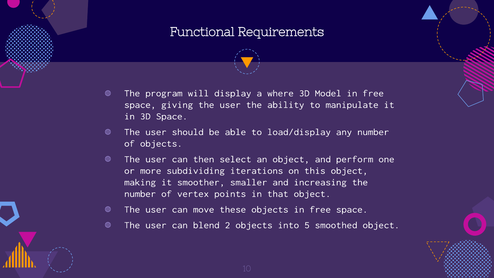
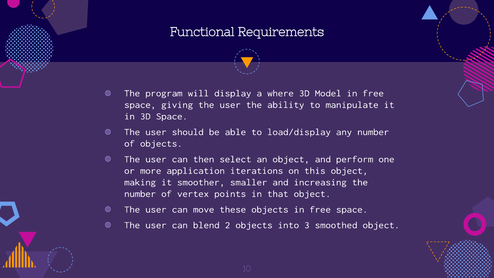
subdividing: subdividing -> application
5: 5 -> 3
